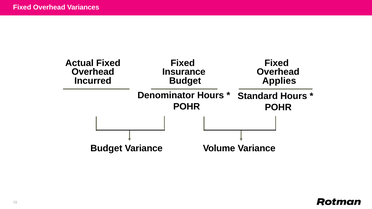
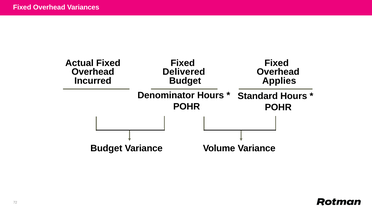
Insurance: Insurance -> Delivered
